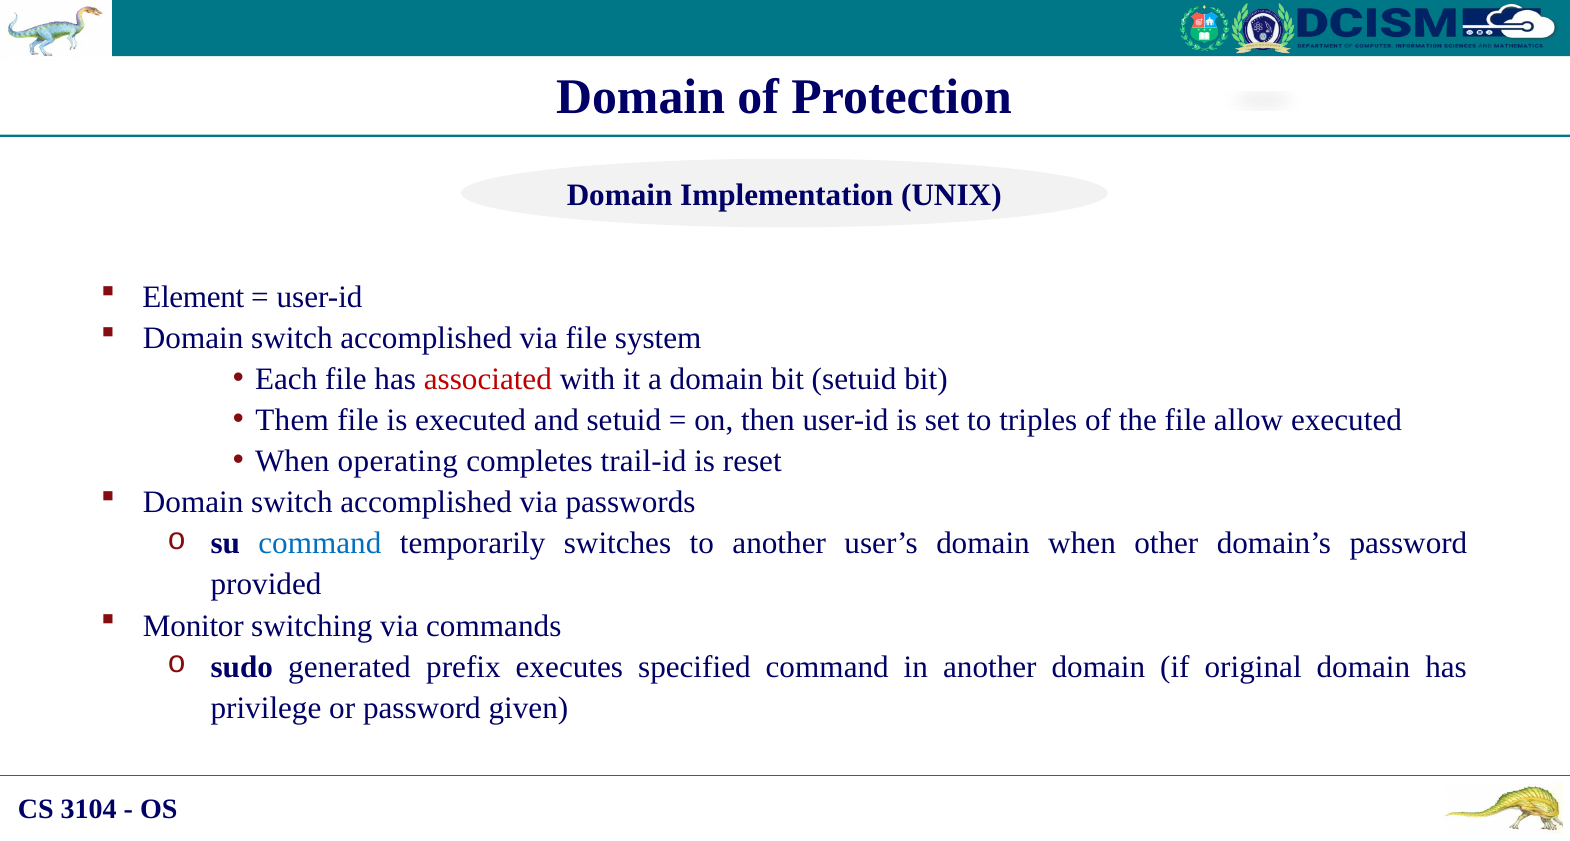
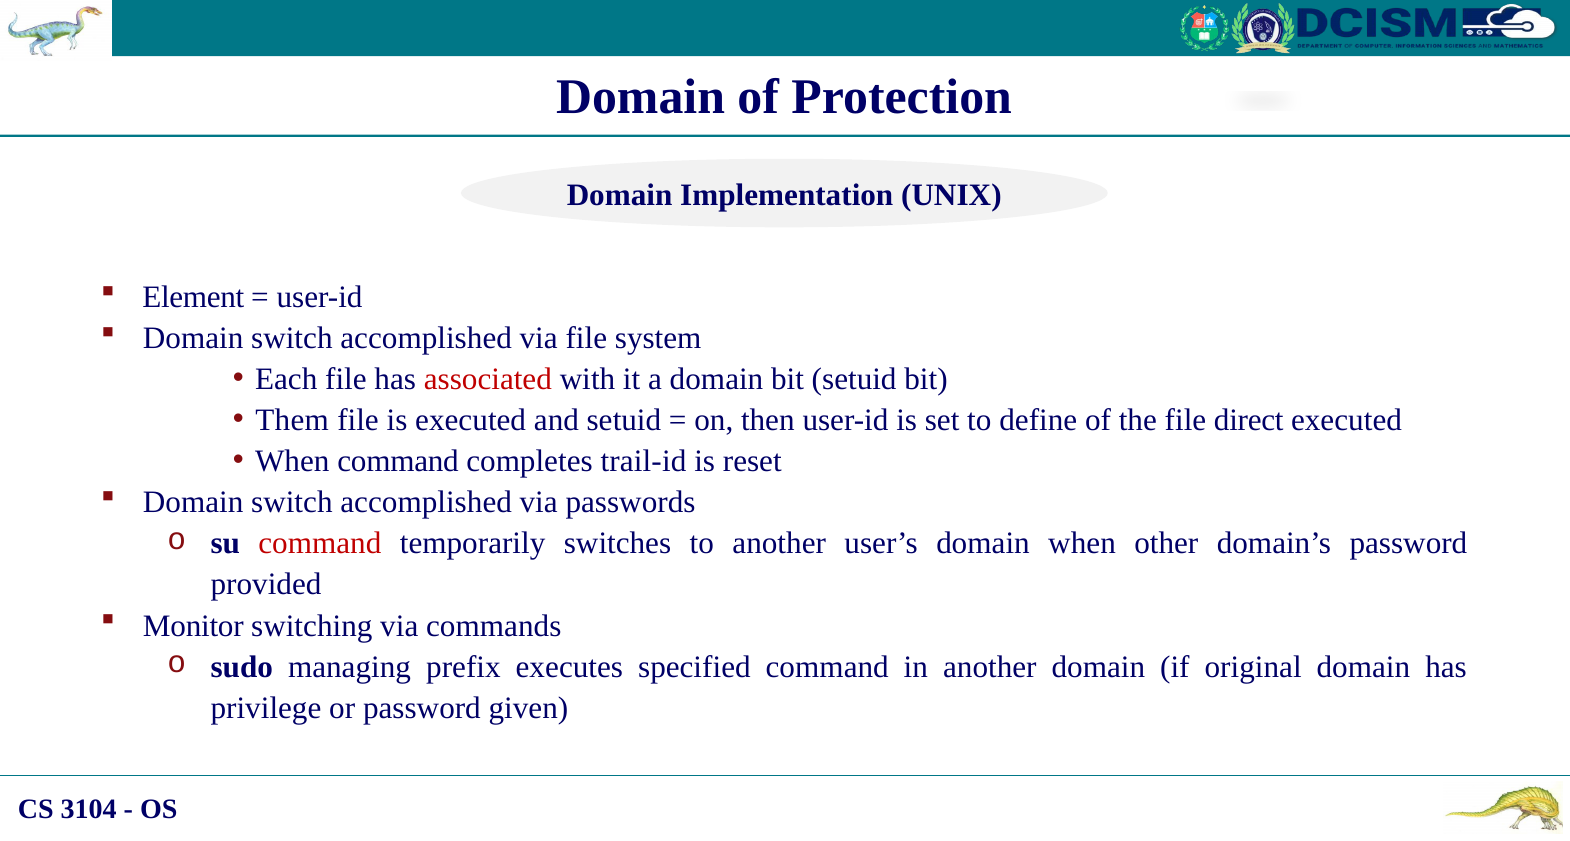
triples: triples -> define
allow: allow -> direct
When operating: operating -> command
command at (320, 544) colour: blue -> red
generated: generated -> managing
